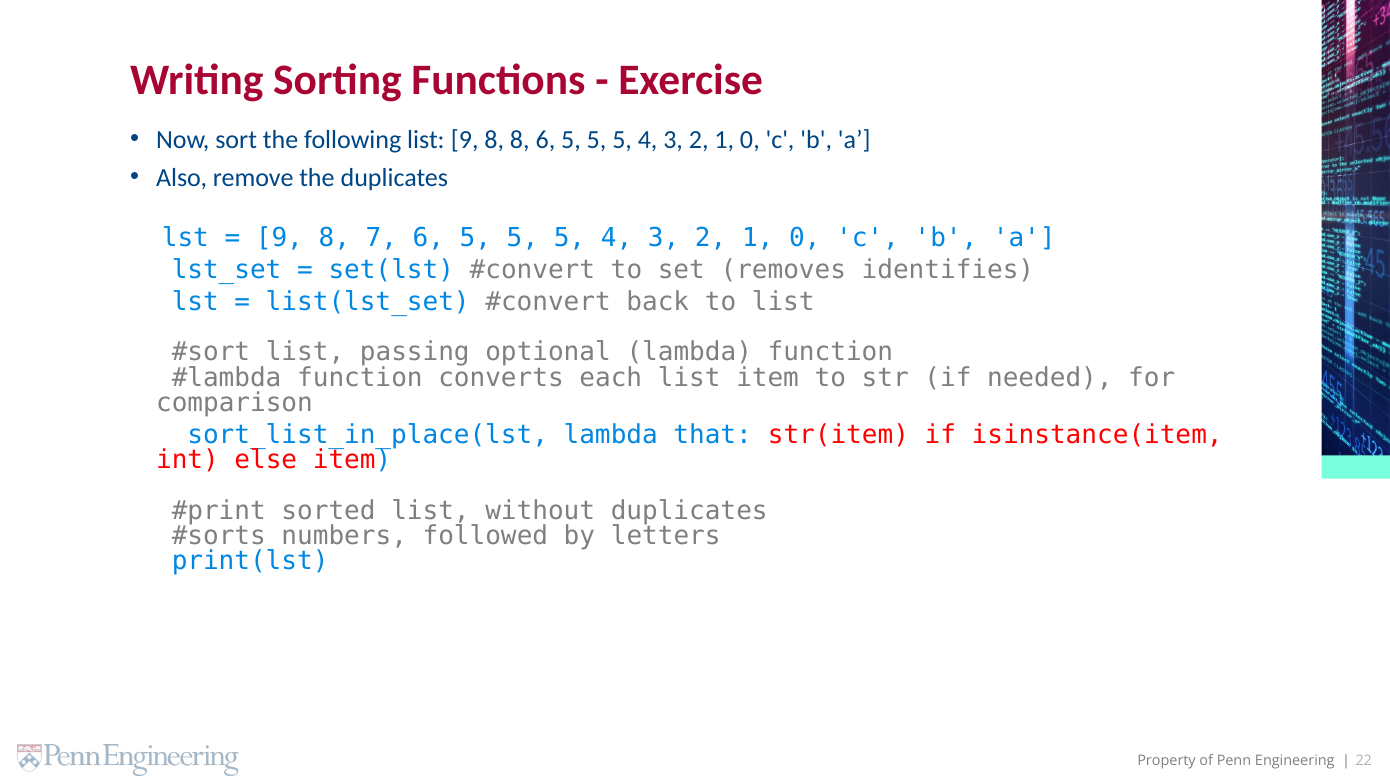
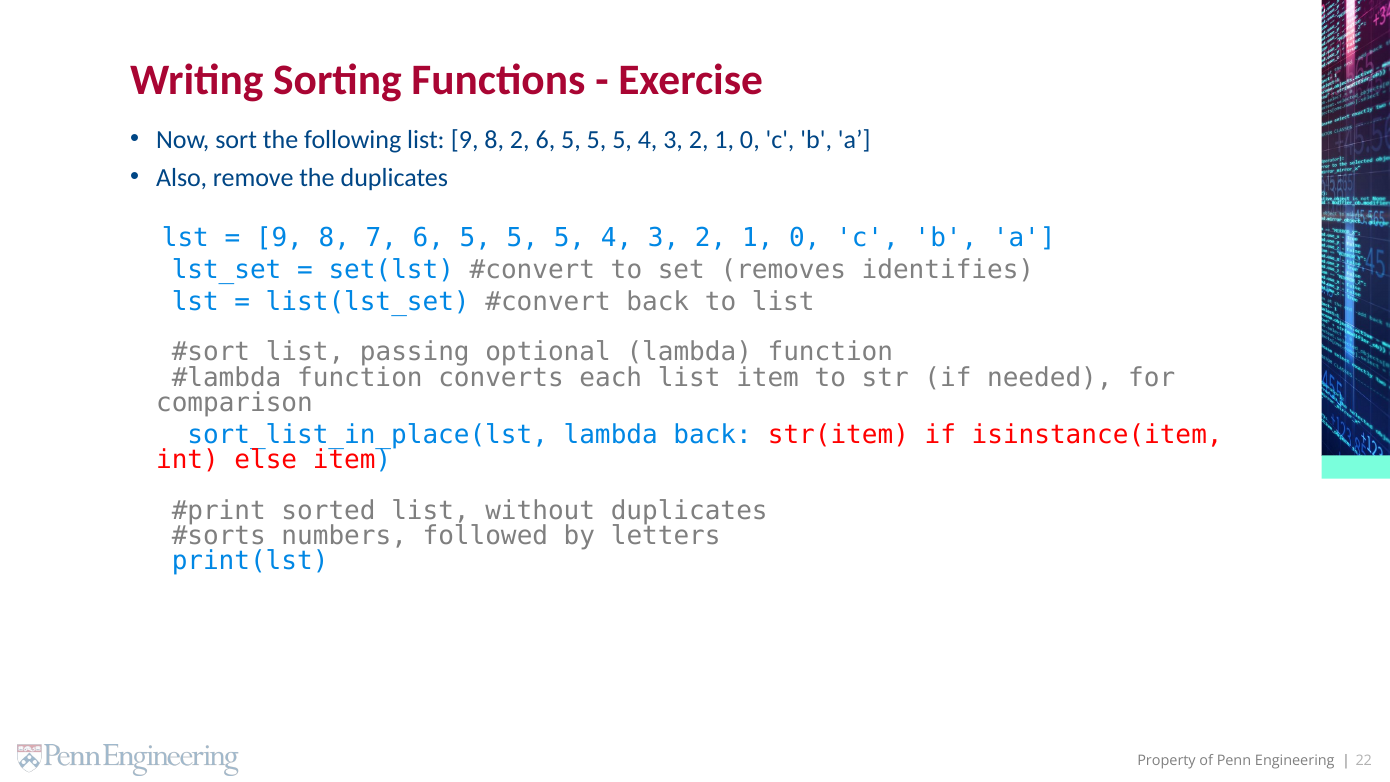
8 8: 8 -> 2
lambda that: that -> back
